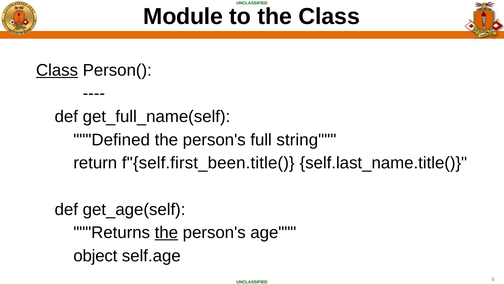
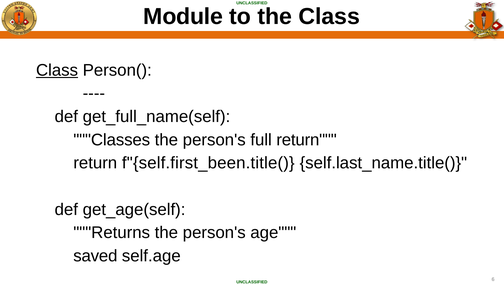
Defined: Defined -> Classes
full string: string -> return
the at (166, 232) underline: present -> none
object: object -> saved
